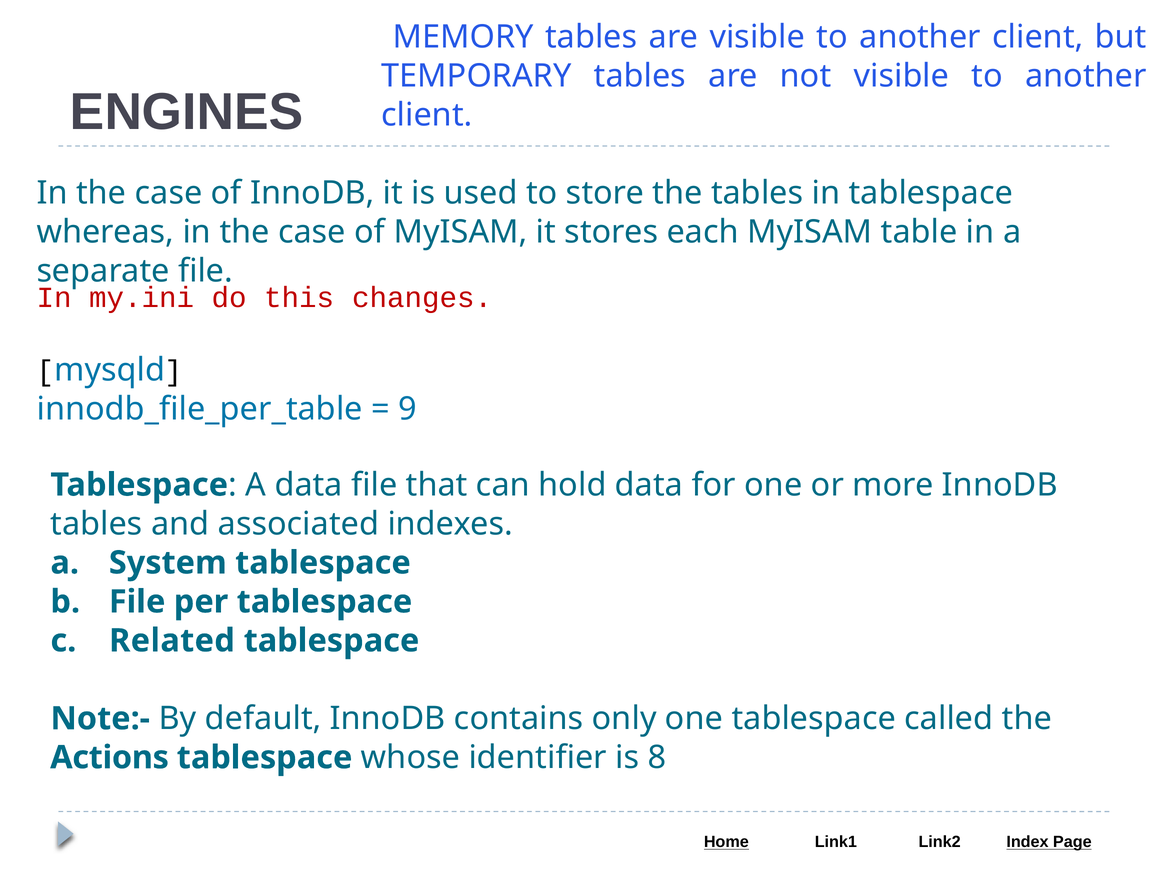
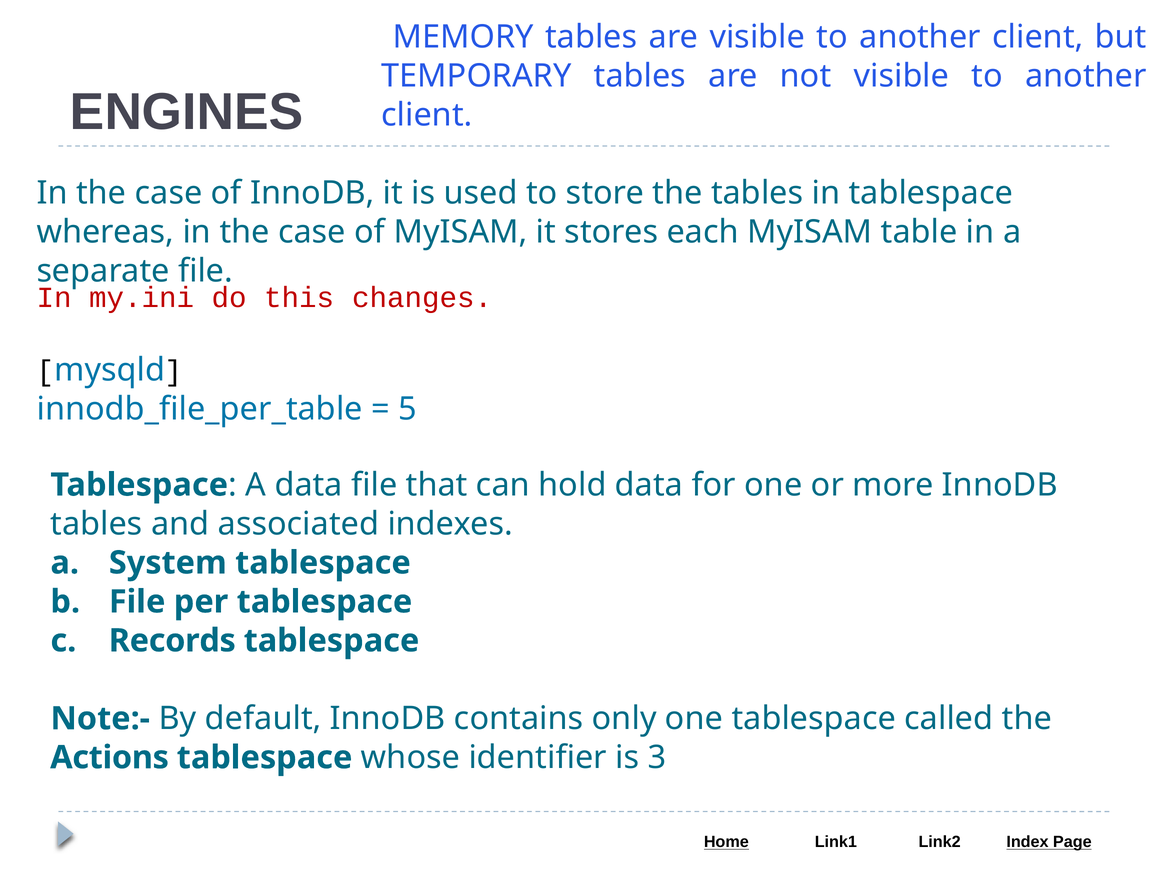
9: 9 -> 5
Related: Related -> Records
8: 8 -> 3
